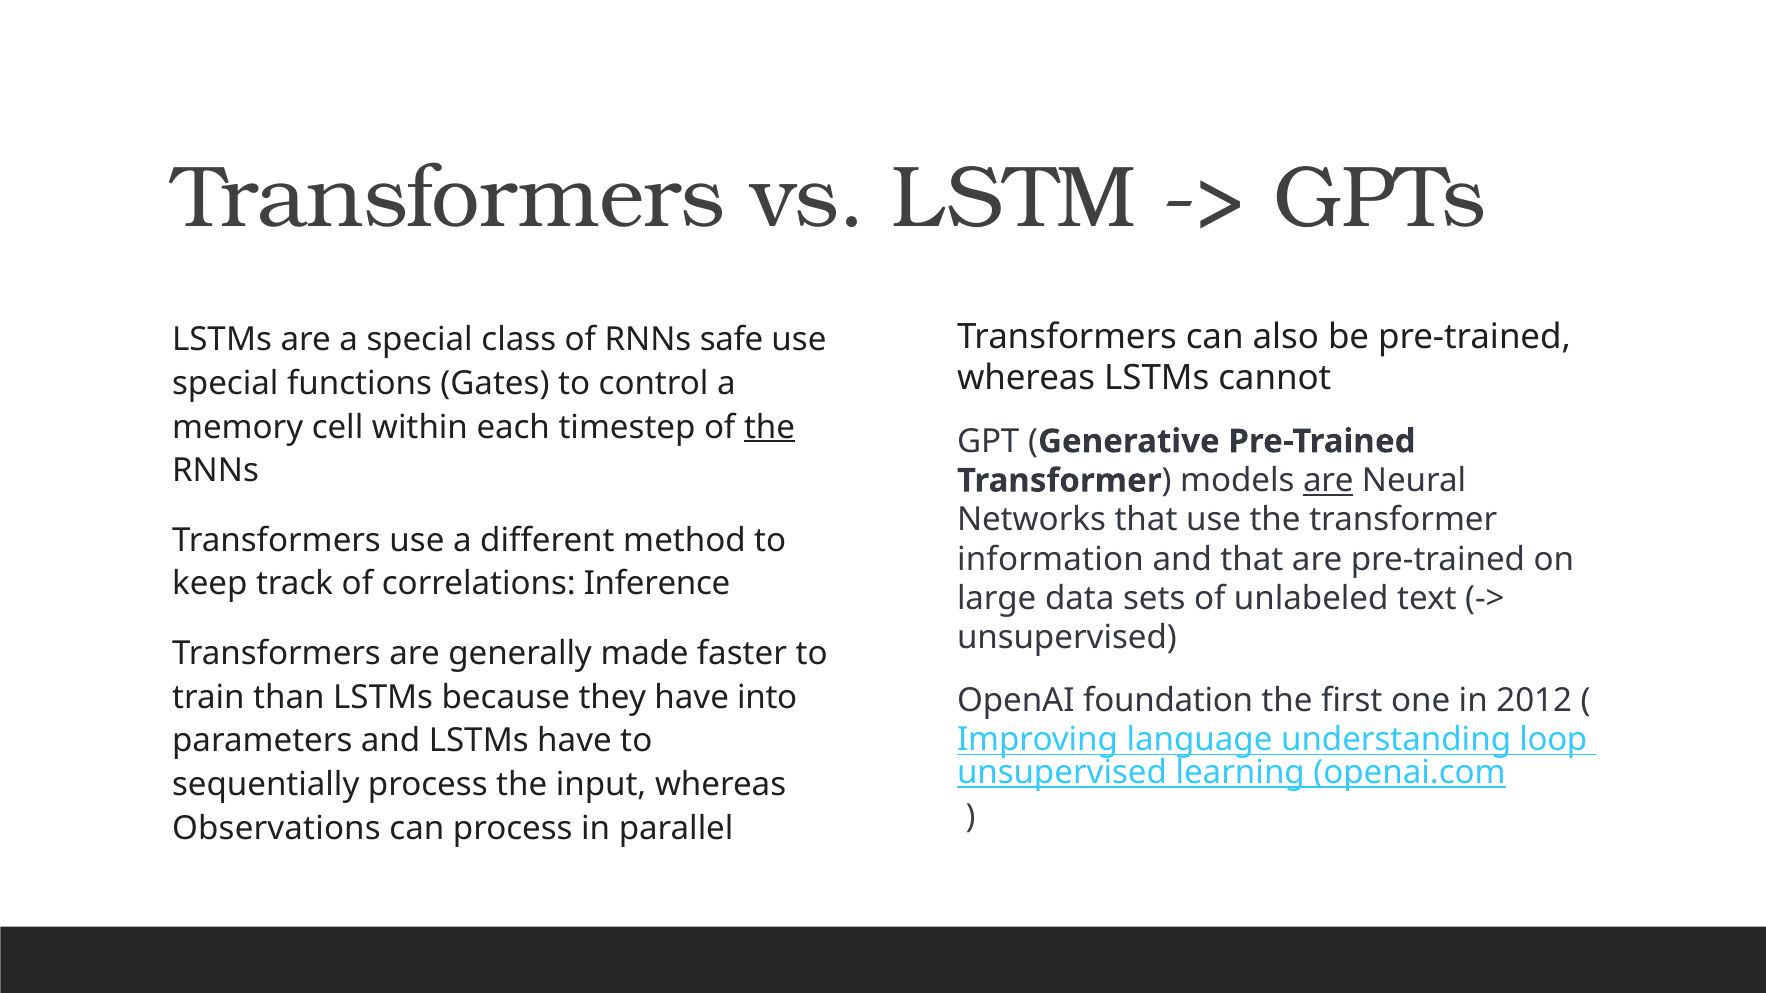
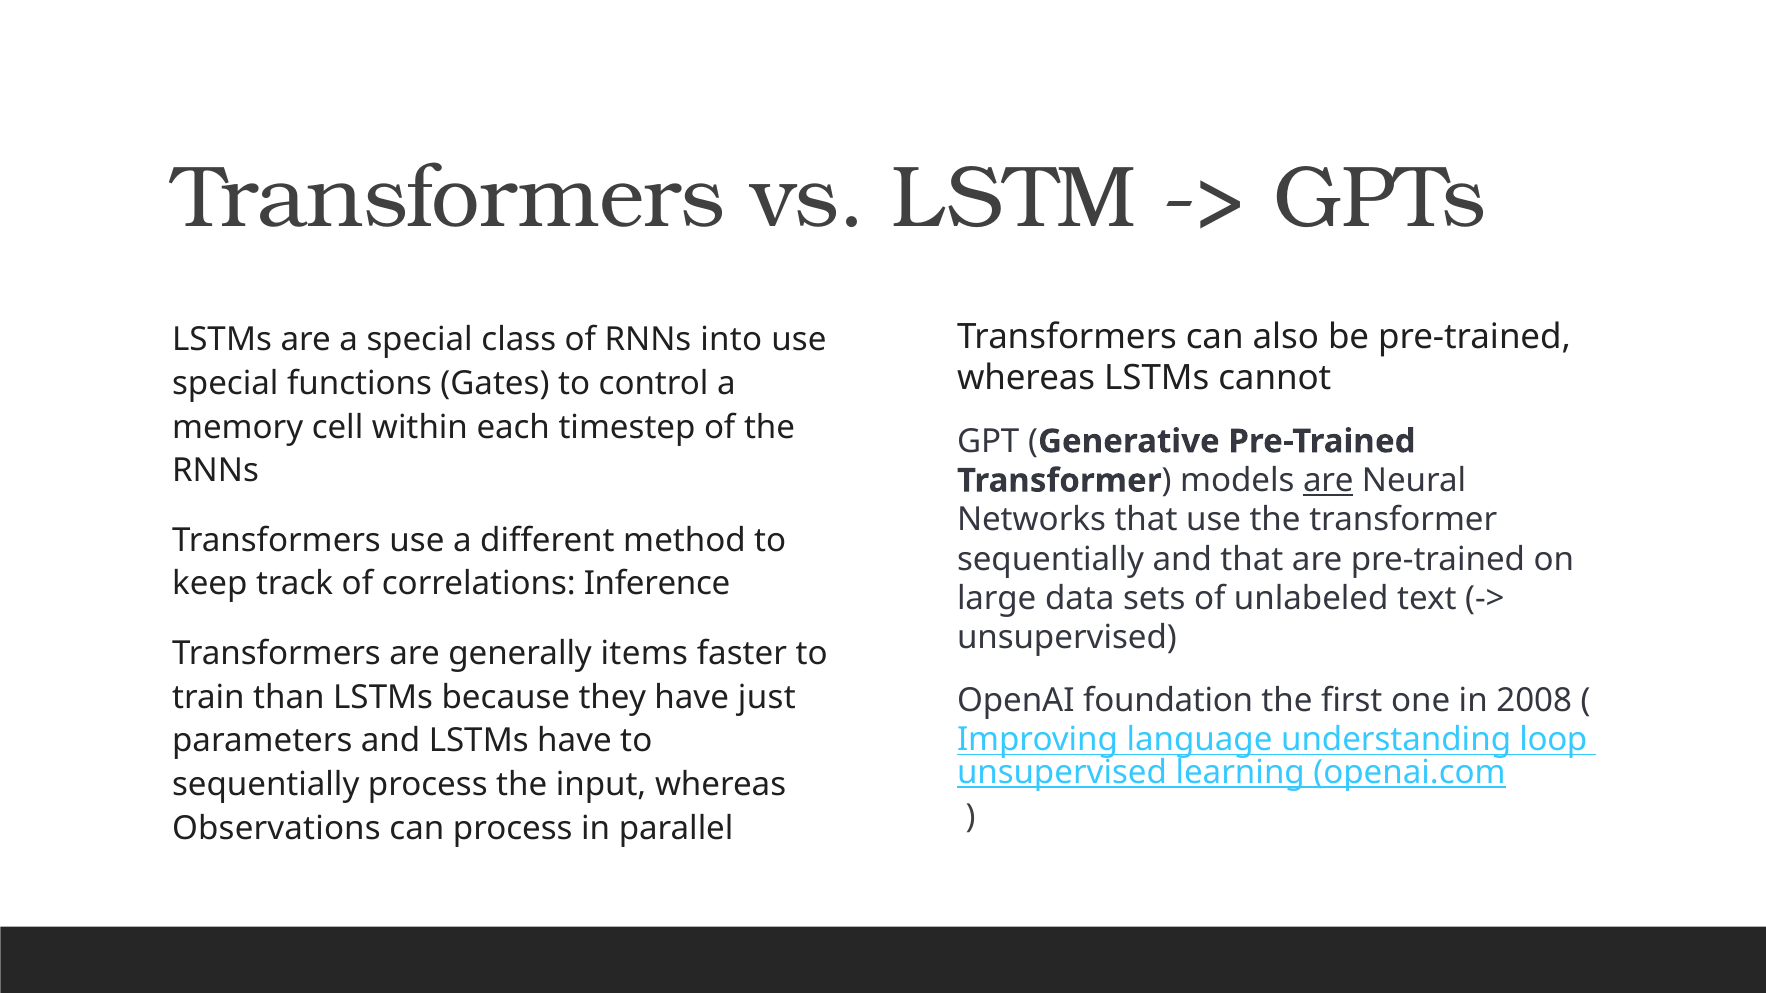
safe: safe -> into
the at (770, 427) underline: present -> none
information at (1050, 559): information -> sequentially
made: made -> items
into: into -> just
2012: 2012 -> 2008
